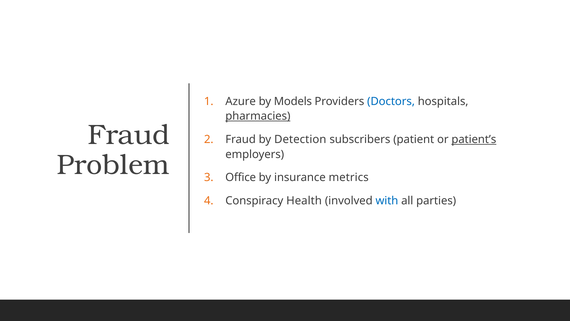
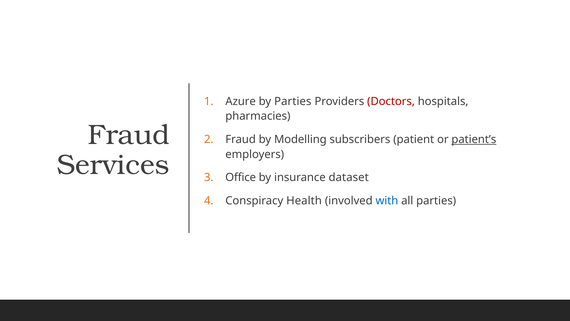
by Models: Models -> Parties
Doctors colour: blue -> red
pharmacies underline: present -> none
Detection: Detection -> Modelling
Problem: Problem -> Services
metrics: metrics -> dataset
